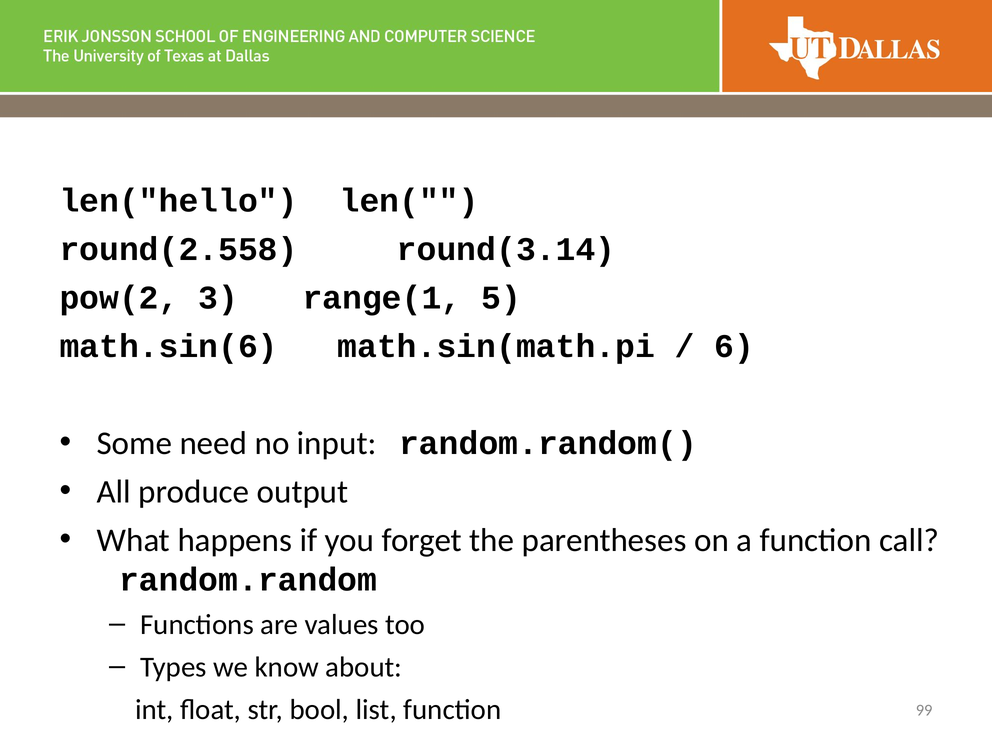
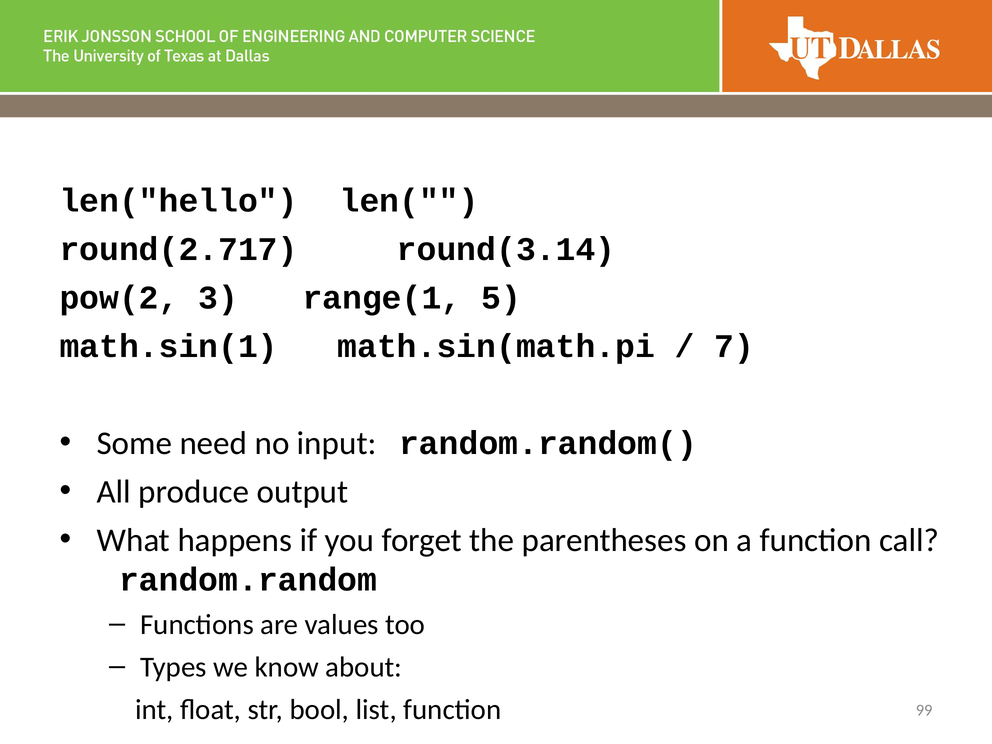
round(2.558: round(2.558 -> round(2.717
math.sin(6: math.sin(6 -> math.sin(1
6: 6 -> 7
